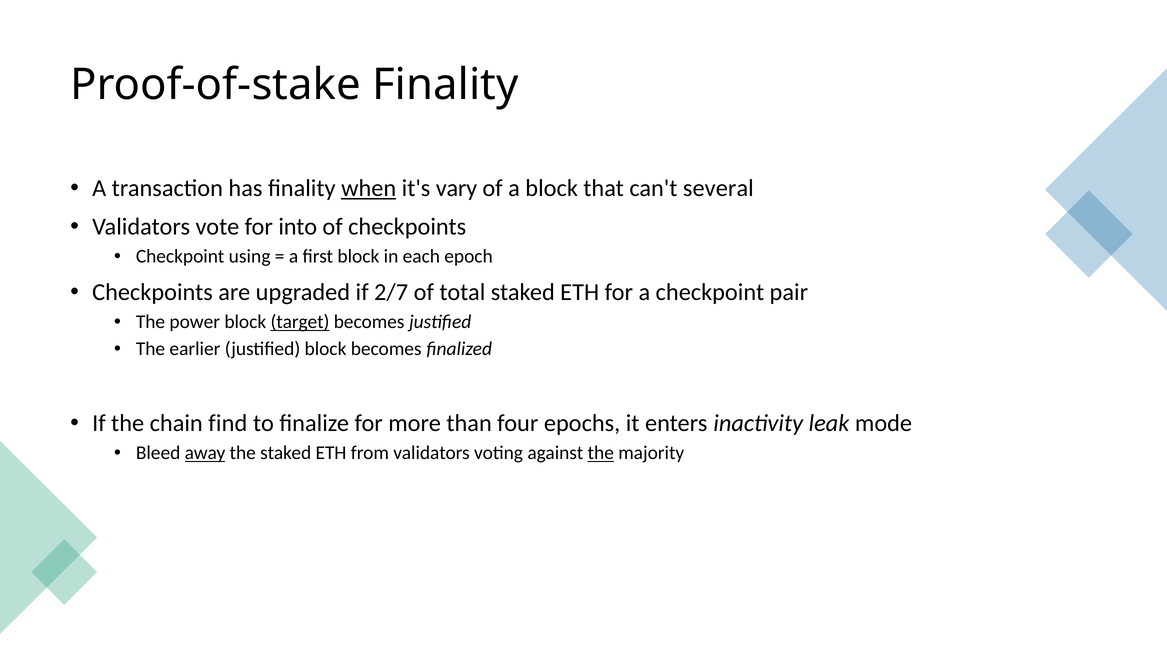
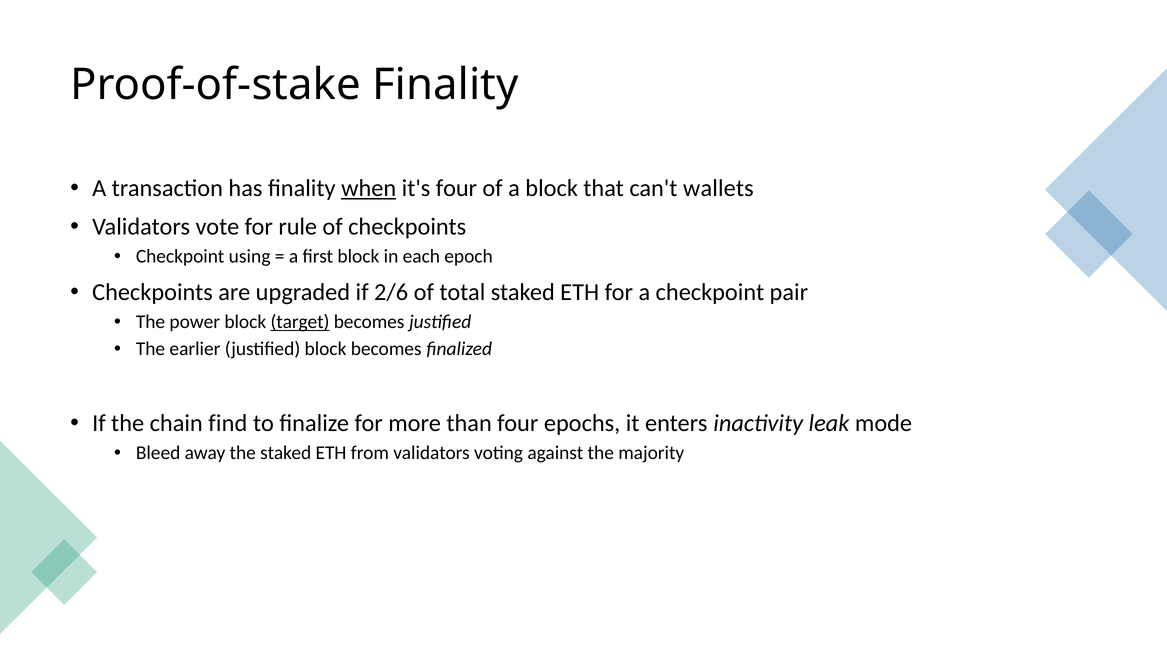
it's vary: vary -> four
several: several -> wallets
into: into -> rule
2/7: 2/7 -> 2/6
away underline: present -> none
the at (601, 453) underline: present -> none
